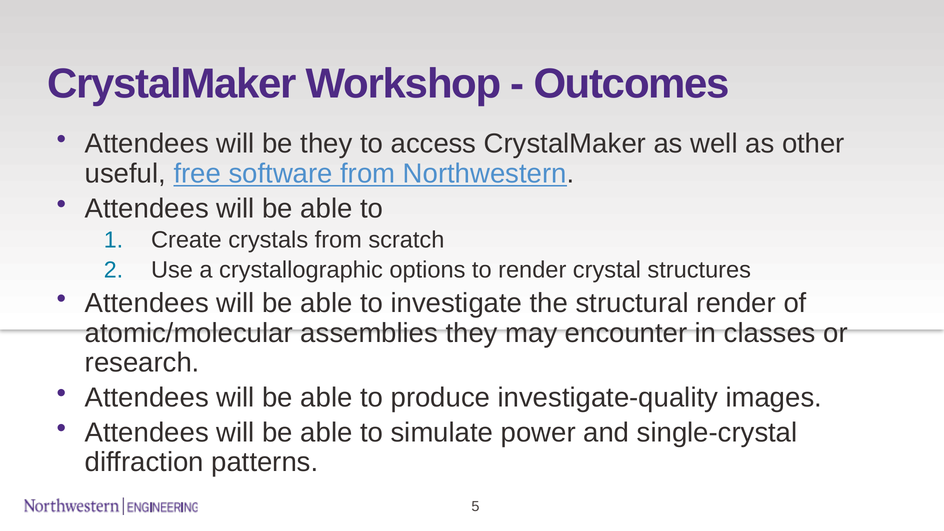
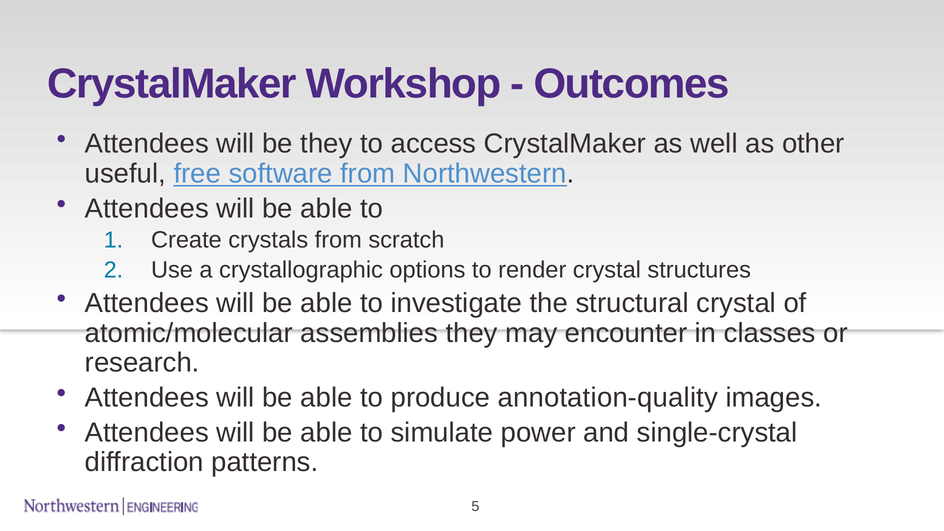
structural render: render -> crystal
investigate-quality: investigate-quality -> annotation-quality
